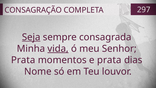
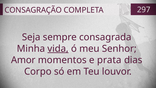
Seja underline: present -> none
Prata at (23, 60): Prata -> Amor
Nome: Nome -> Corpo
